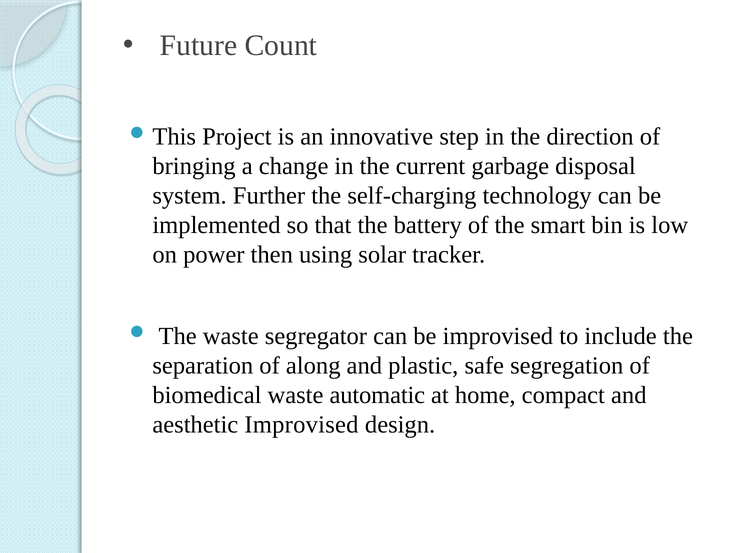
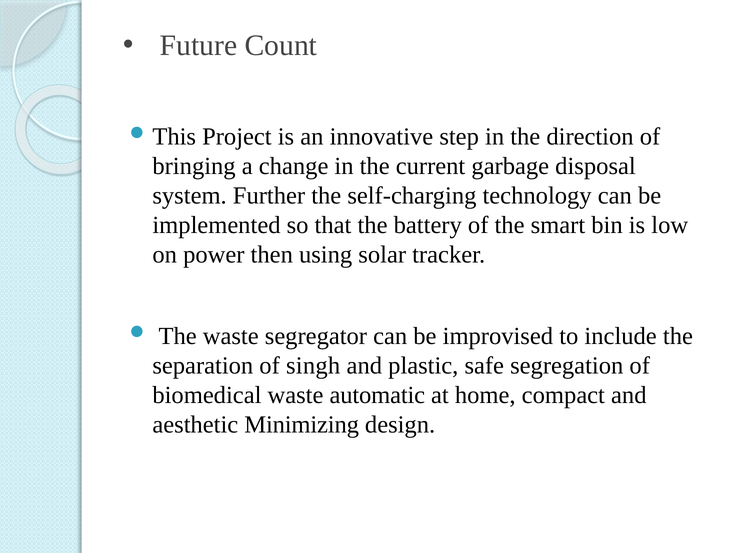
along: along -> singh
aesthetic Improvised: Improvised -> Minimizing
